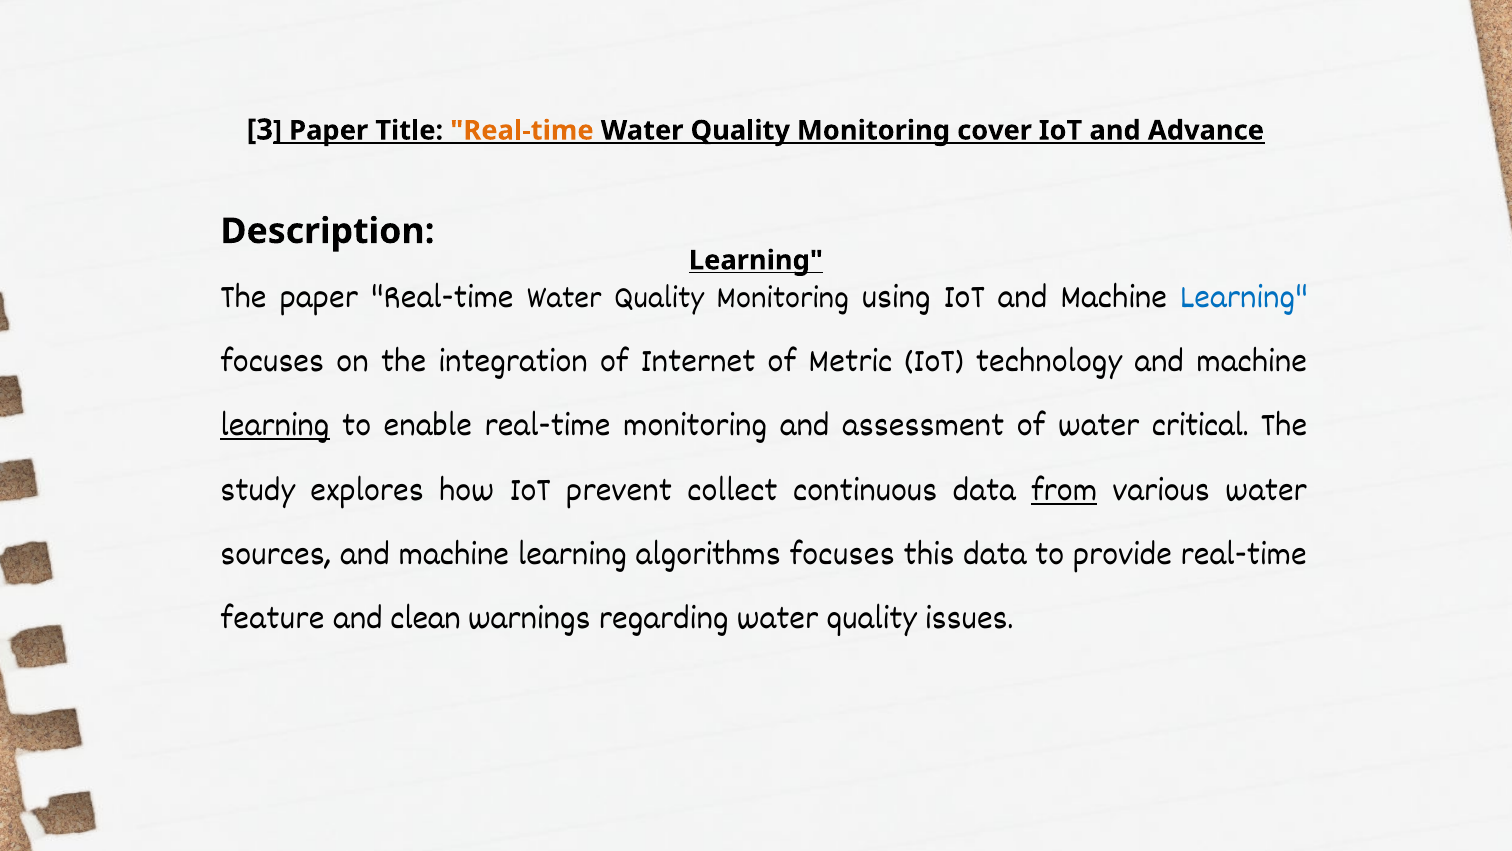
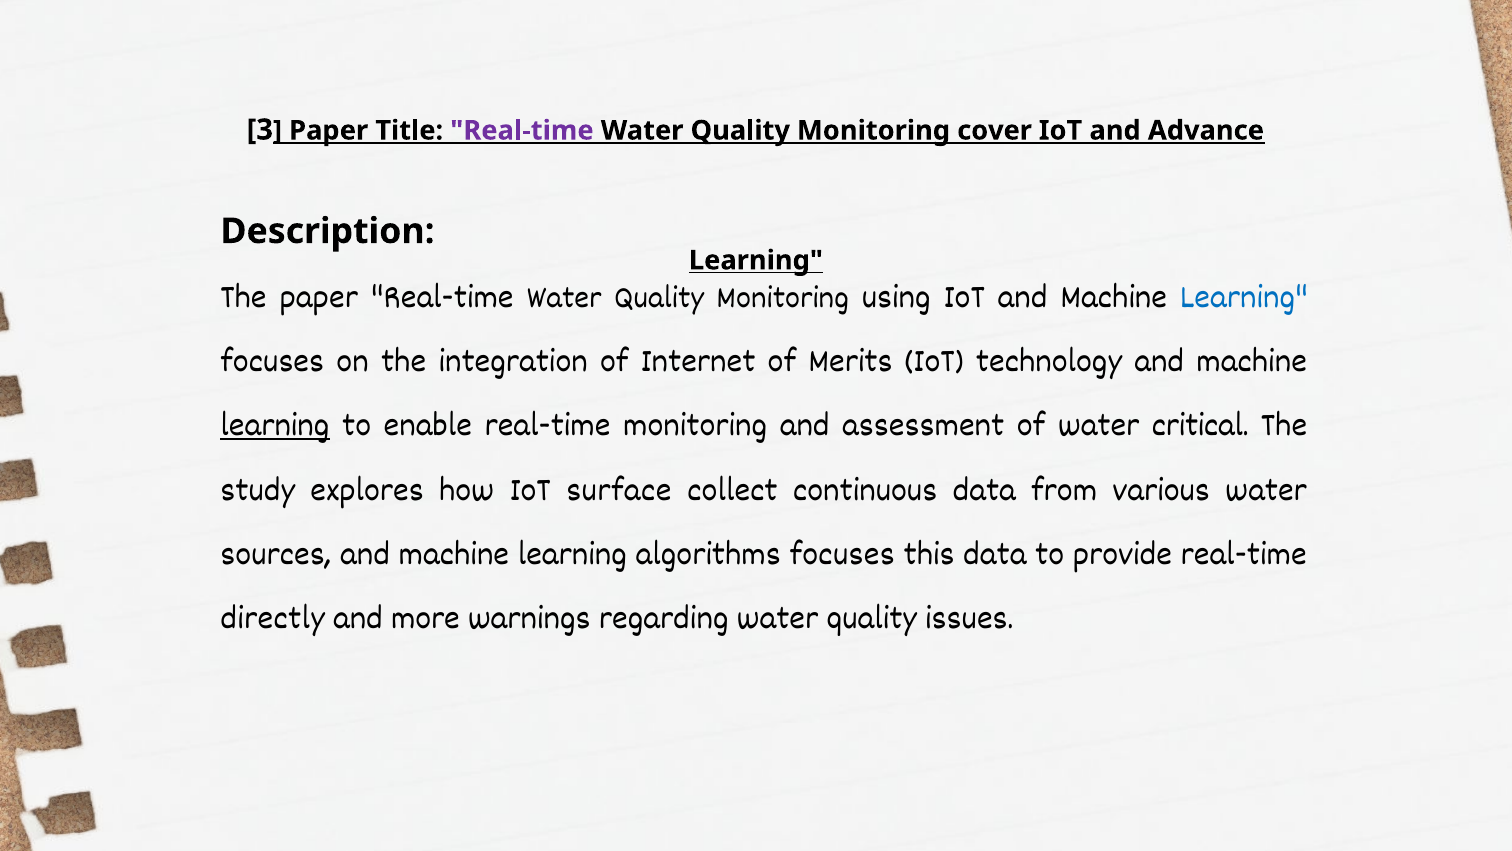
Real-time at (522, 130) colour: orange -> purple
Metric: Metric -> Merits
prevent: prevent -> surface
from underline: present -> none
feature: feature -> directly
clean: clean -> more
